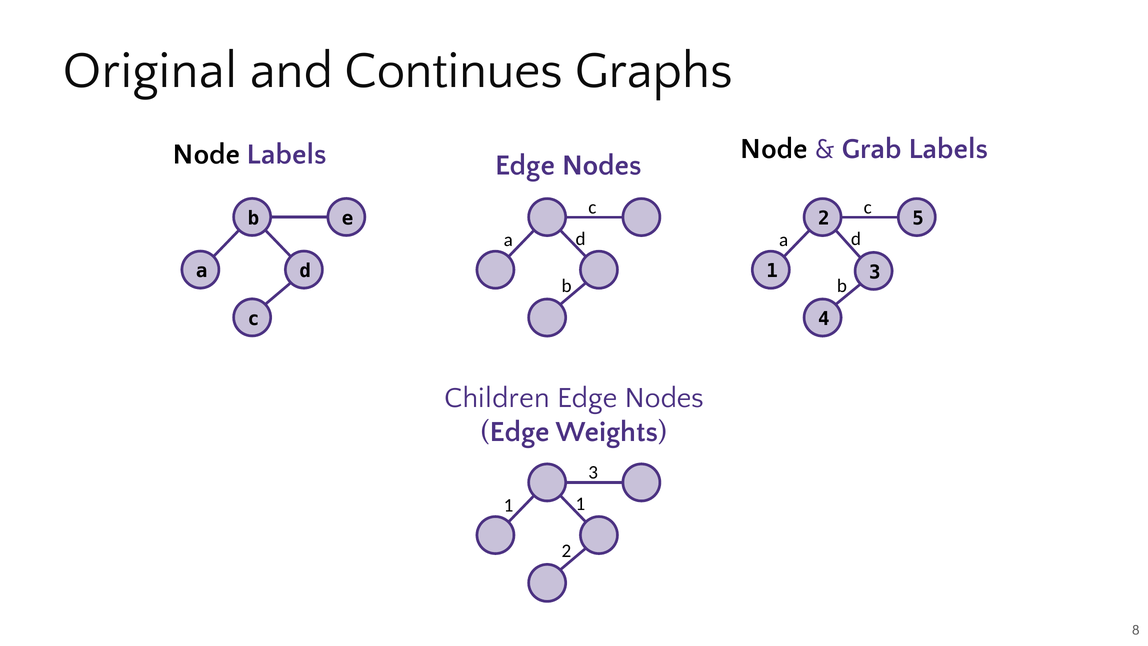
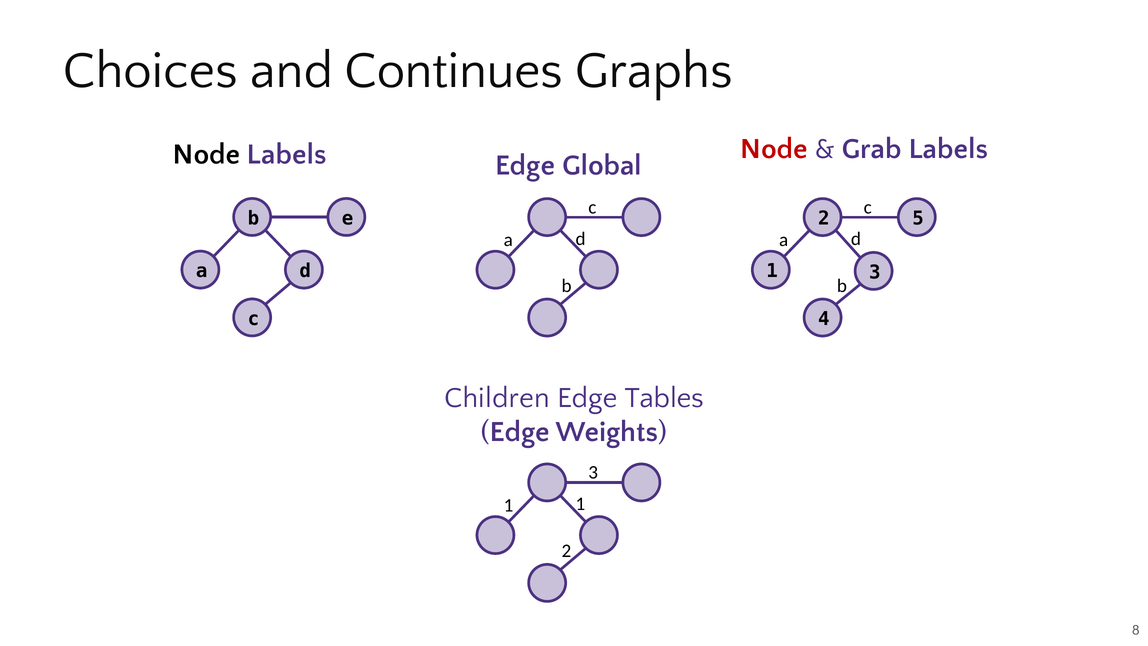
Original: Original -> Choices
Node at (774, 149) colour: black -> red
Nodes at (602, 165): Nodes -> Global
Nodes at (664, 397): Nodes -> Tables
